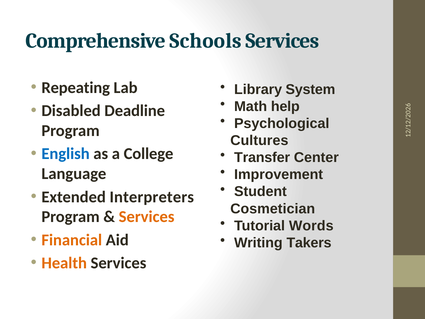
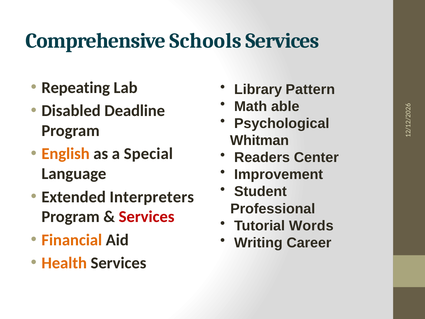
System: System -> Pattern
help: help -> able
Cultures: Cultures -> Whitman
English colour: blue -> orange
College: College -> Special
Transfer: Transfer -> Readers
Cosmetician: Cosmetician -> Professional
Services at (147, 217) colour: orange -> red
Takers: Takers -> Career
